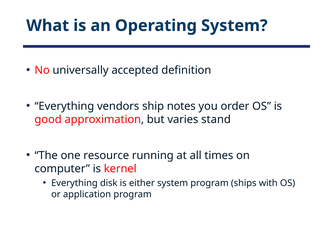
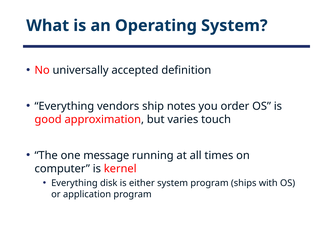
stand: stand -> touch
resource: resource -> message
